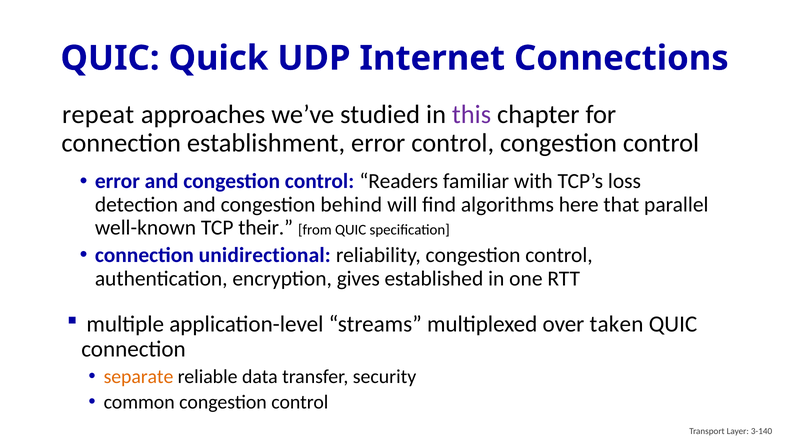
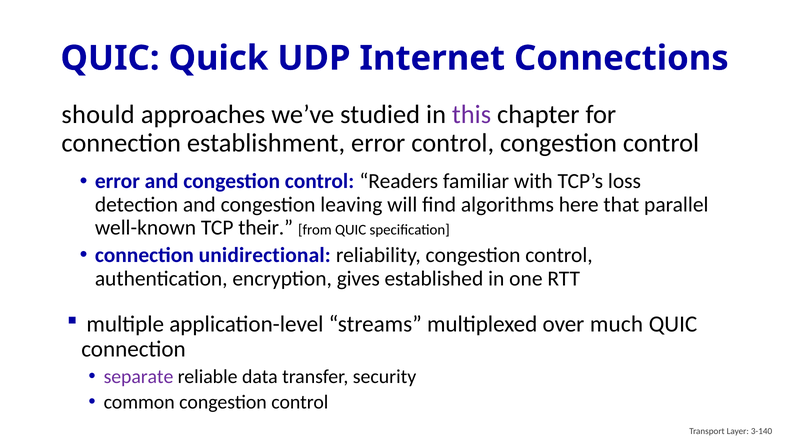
repeat: repeat -> should
behind: behind -> leaving
taken: taken -> much
separate colour: orange -> purple
